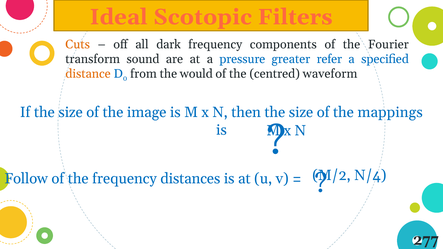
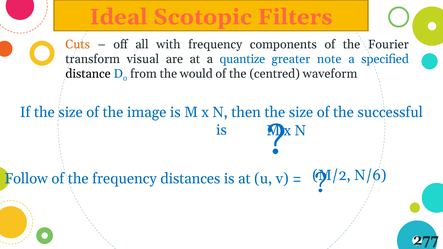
dark: dark -> with
sound: sound -> visual
pressure: pressure -> quantize
refer: refer -> note
distance colour: orange -> black
mappings: mappings -> successful
N/4: N/4 -> N/6
